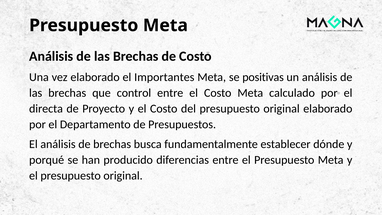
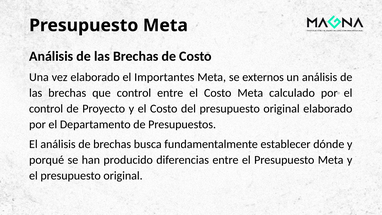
positivas: positivas -> externos
directa at (46, 109): directa -> control
